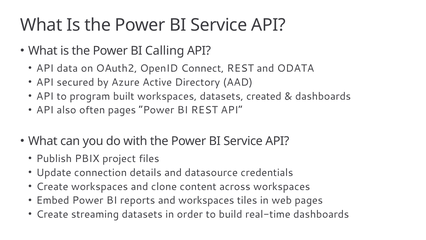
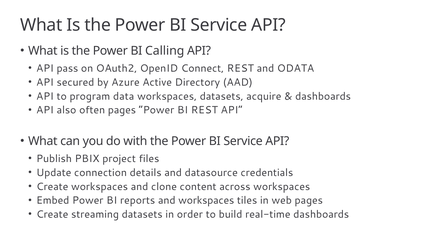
data: data -> pass
built: built -> data
created: created -> acquire
